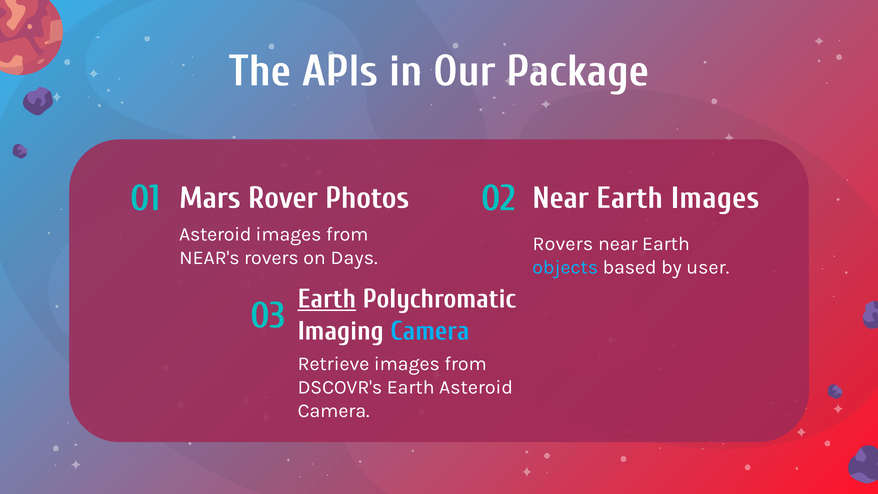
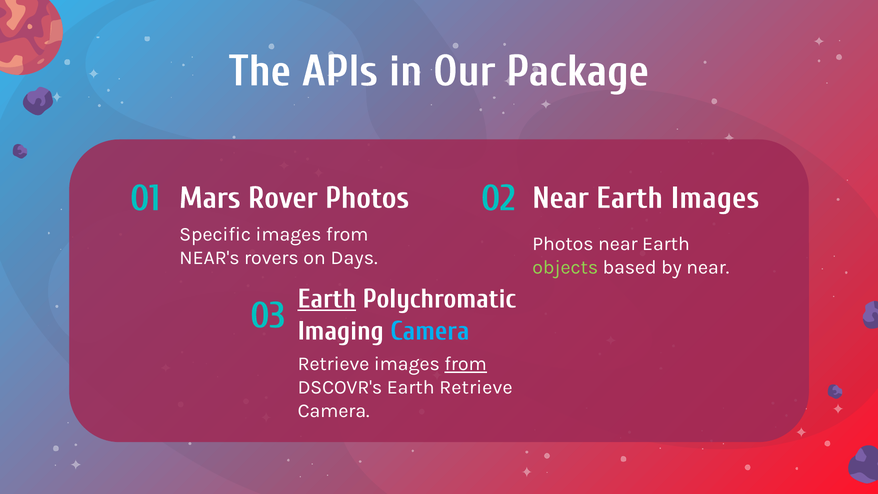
Asteroid at (215, 234): Asteroid -> Specific
Rovers at (563, 244): Rovers -> Photos
objects colour: light blue -> light green
by user: user -> near
from at (466, 364) underline: none -> present
Earth Asteroid: Asteroid -> Retrieve
